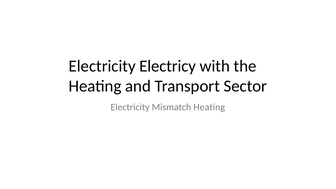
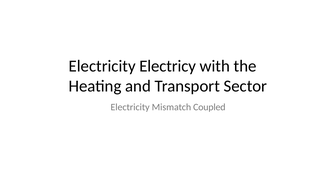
Mismatch Heating: Heating -> Coupled
